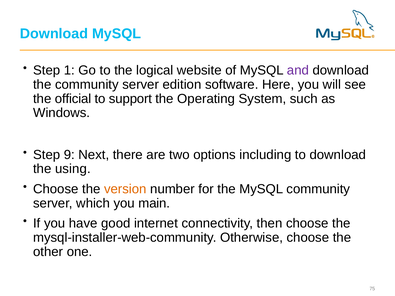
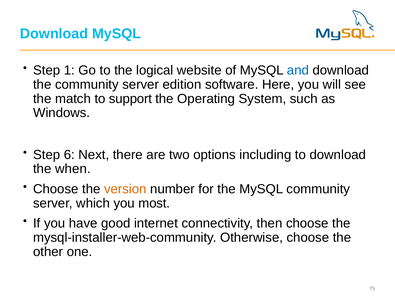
and colour: purple -> blue
official: official -> match
9: 9 -> 6
using: using -> when
main: main -> most
